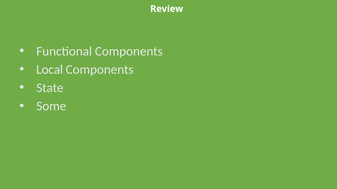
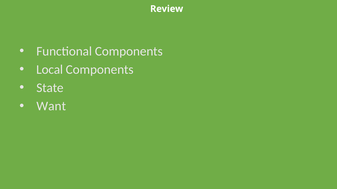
Some: Some -> Want
